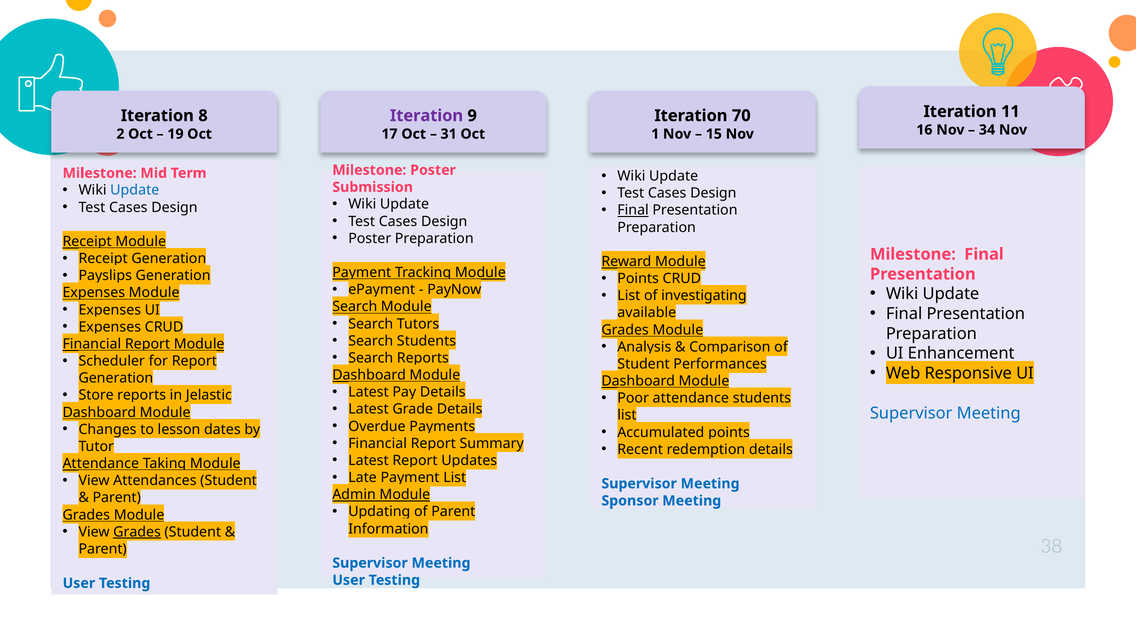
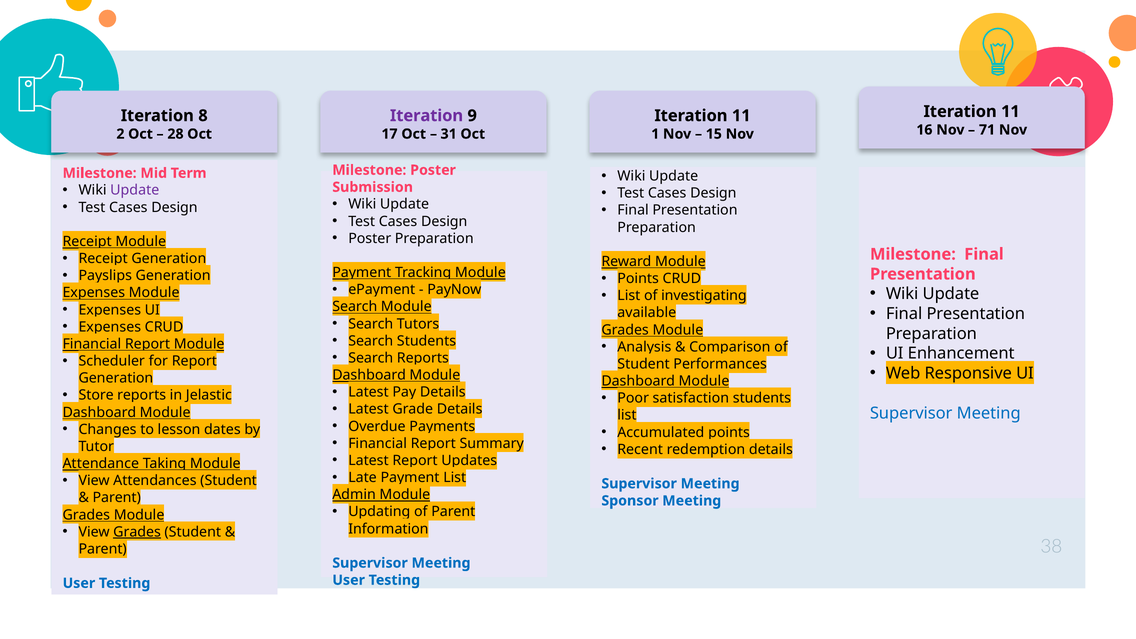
70 at (741, 116): 70 -> 11
34: 34 -> 71
19: 19 -> 28
Update at (135, 190) colour: blue -> purple
Final at (633, 210) underline: present -> none
attendance at (691, 398): attendance -> satisfaction
